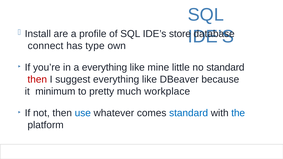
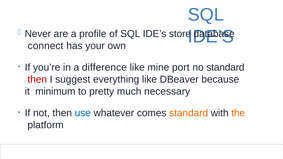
Install: Install -> Never
type: type -> your
a everything: everything -> difference
little: little -> port
workplace: workplace -> necessary
standard at (189, 113) colour: blue -> orange
the colour: blue -> orange
